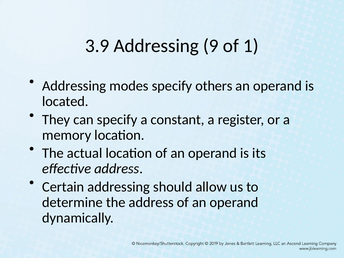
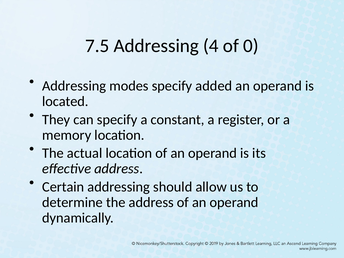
3.9: 3.9 -> 7.5
9: 9 -> 4
1: 1 -> 0
others: others -> added
